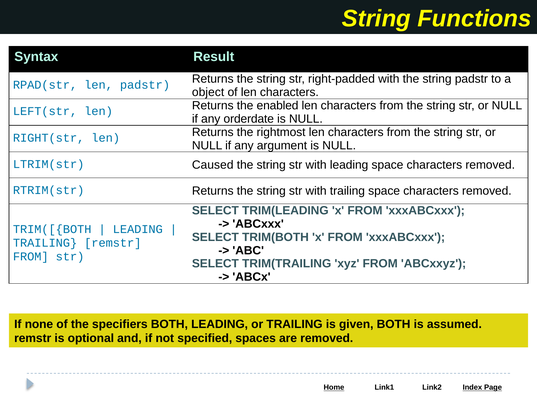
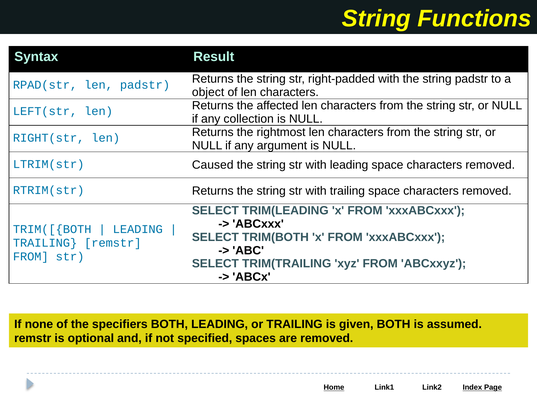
enabled: enabled -> affected
orderdate: orderdate -> collection
